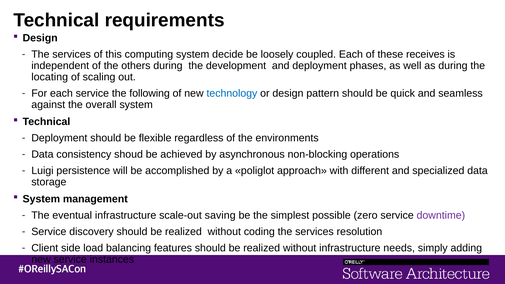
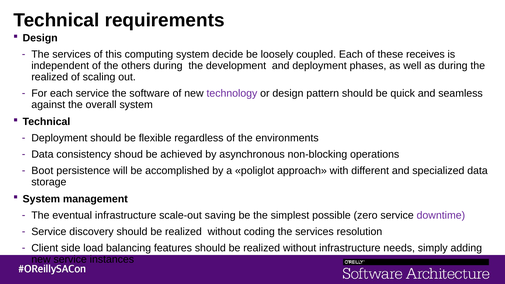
locating at (50, 77): locating -> realized
following: following -> software
technology colour: blue -> purple
Luigi: Luigi -> Boot
